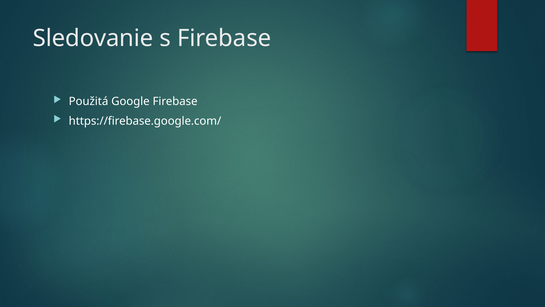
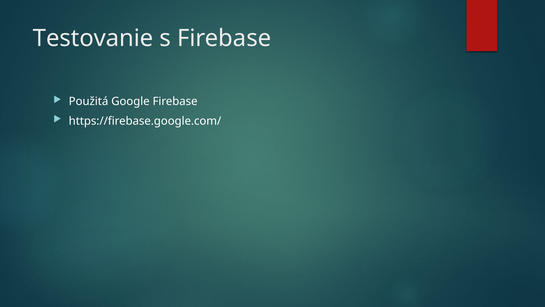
Sledovanie: Sledovanie -> Testovanie
